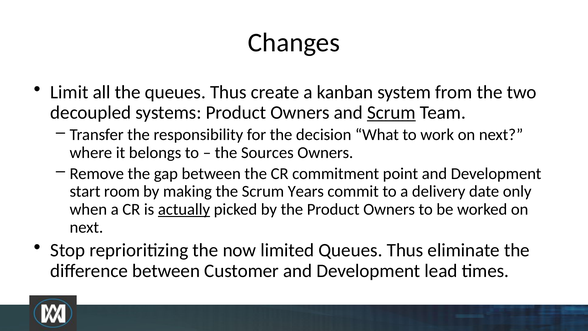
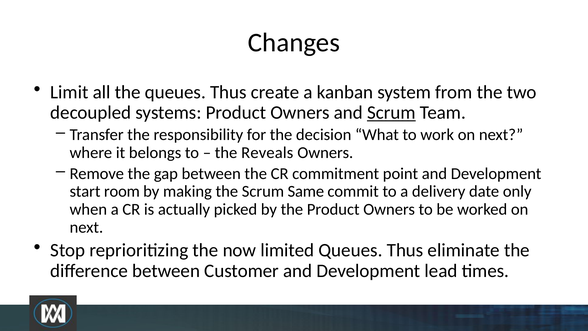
Sources: Sources -> Reveals
Years: Years -> Same
actually underline: present -> none
